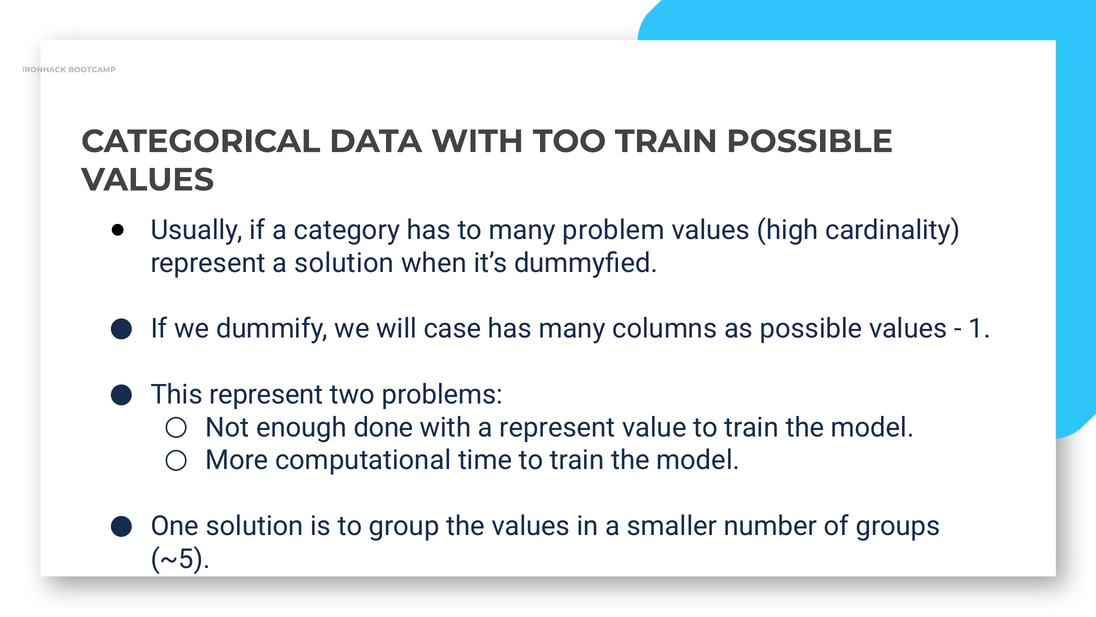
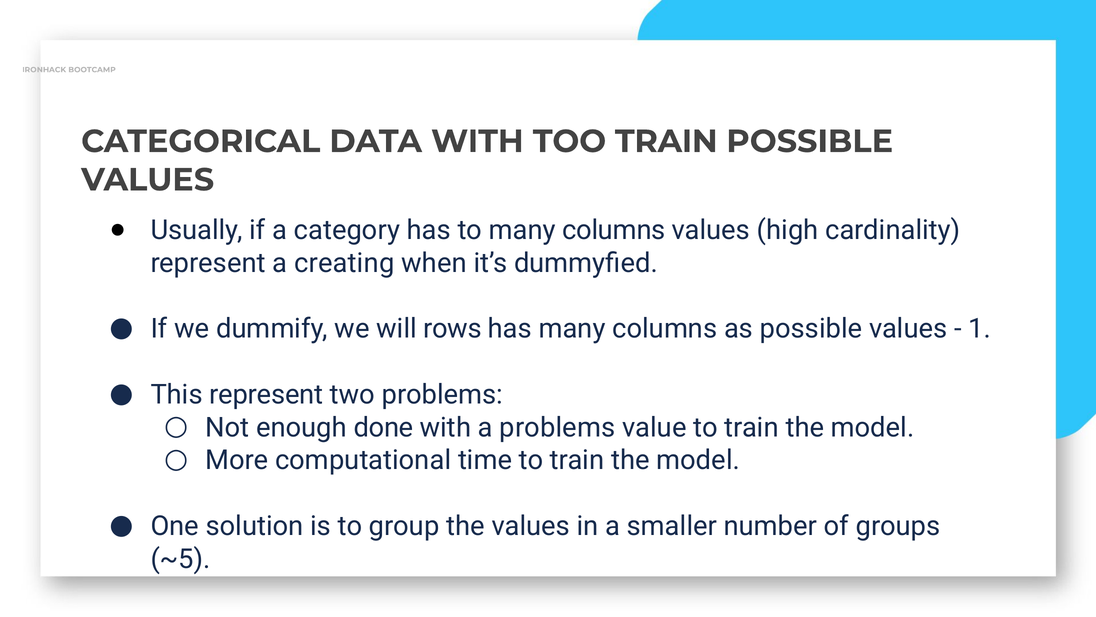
to many problem: problem -> columns
a solution: solution -> creating
case: case -> rows
a represent: represent -> problems
